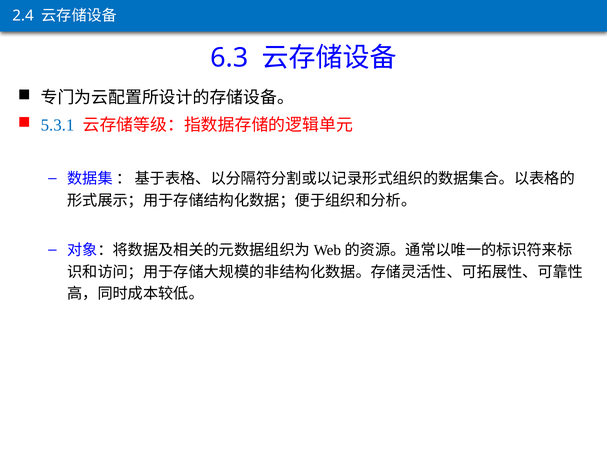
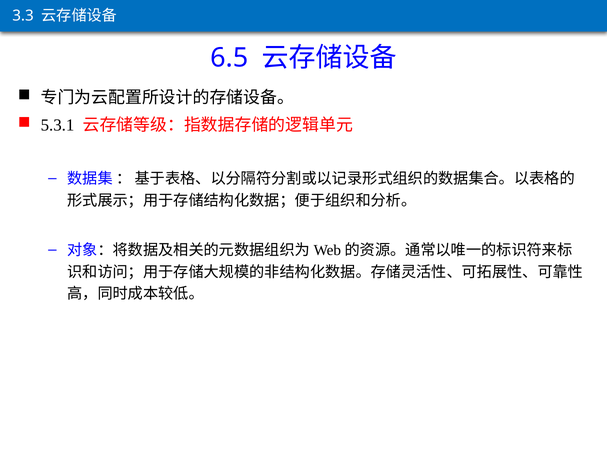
2.4: 2.4 -> 3.3
6.3: 6.3 -> 6.5
5.3.1 colour: blue -> black
